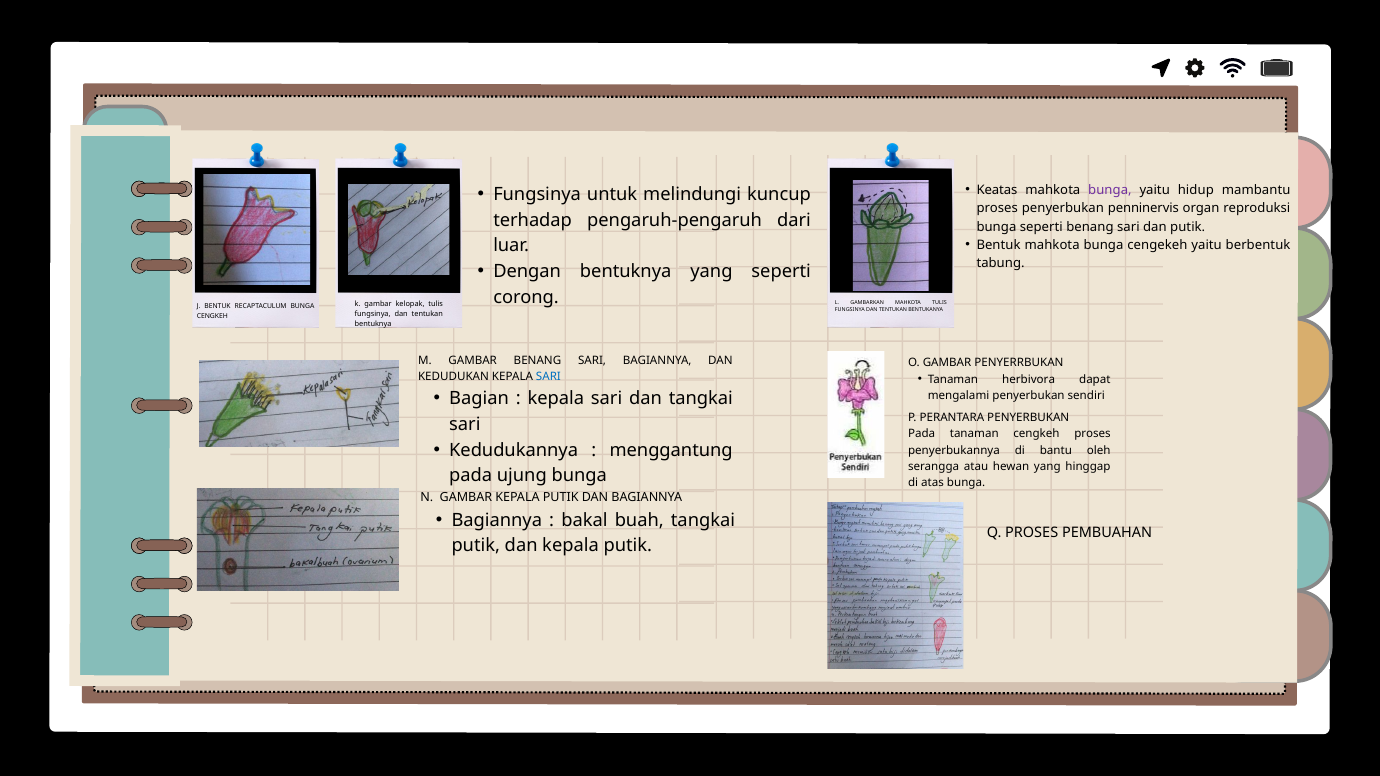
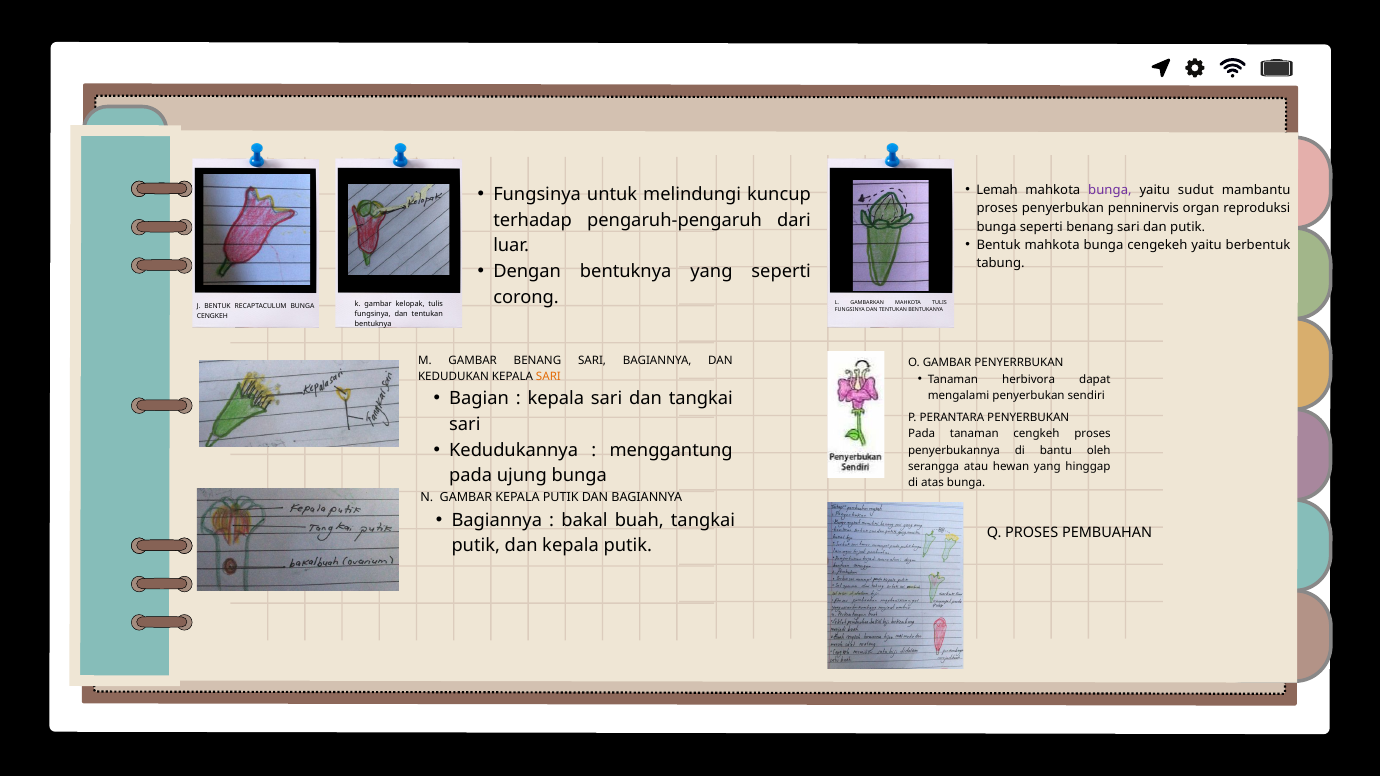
Keatas: Keatas -> Lemah
hidup: hidup -> sudut
SARI at (548, 377) colour: blue -> orange
